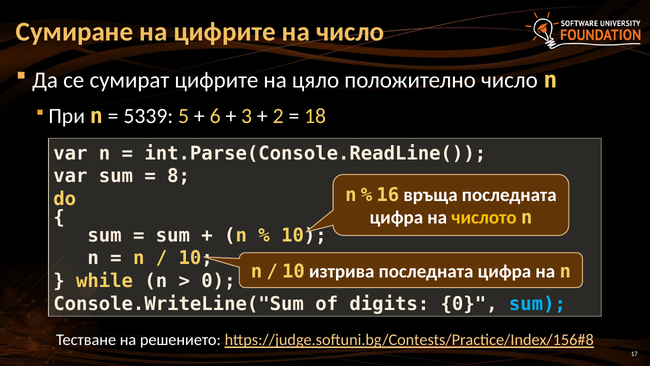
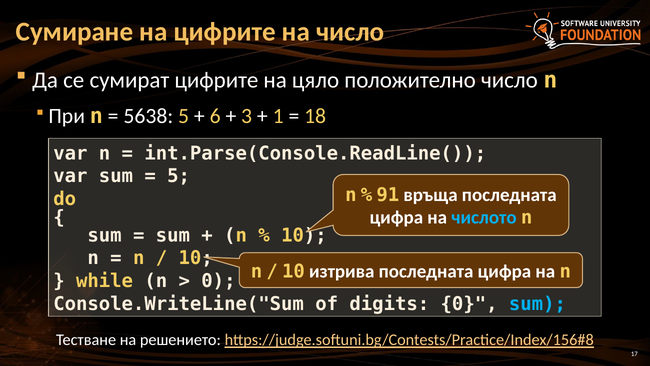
5339: 5339 -> 5638
2: 2 -> 1
8 at (179, 176): 8 -> 5
16: 16 -> 91
числото colour: yellow -> light blue
